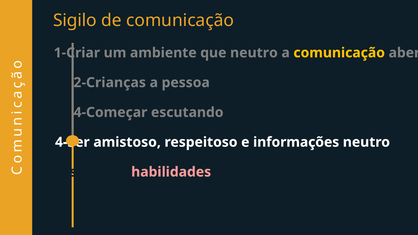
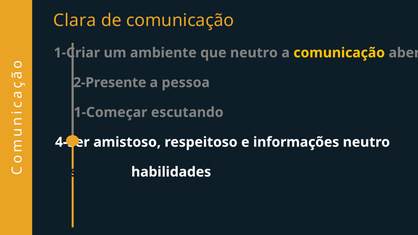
Sigilo: Sigilo -> Clara
2-Crianças: 2-Crianças -> 2-Presente
4-Começar: 4-Começar -> 1-Começar
habilidades colour: pink -> white
